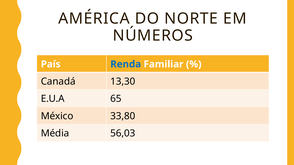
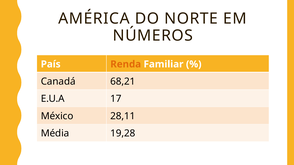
Renda colour: blue -> orange
13,30: 13,30 -> 68,21
65: 65 -> 17
33,80: 33,80 -> 28,11
56,03: 56,03 -> 19,28
